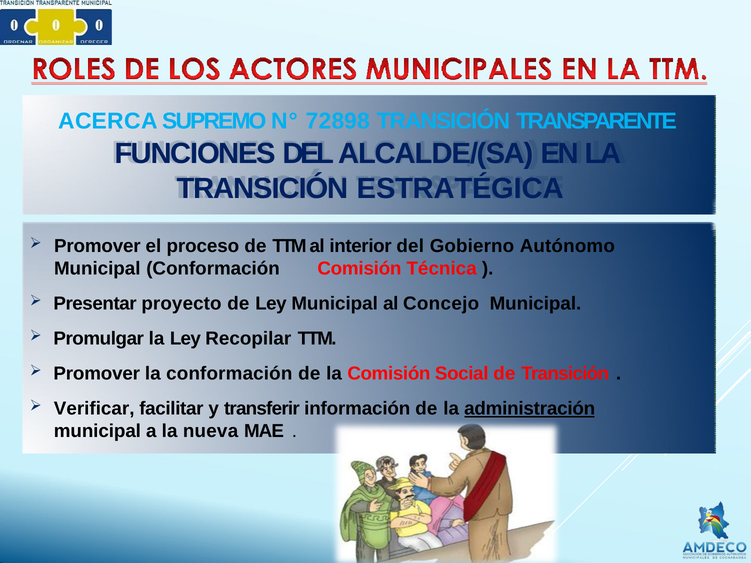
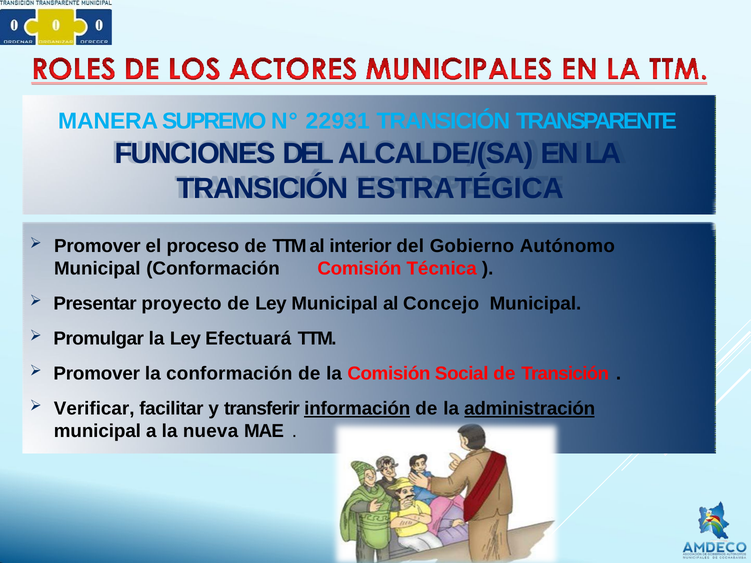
ACERCA: ACERCA -> MANERA
72898: 72898 -> 22931
Recopilar: Recopilar -> Efectuará
información underline: none -> present
